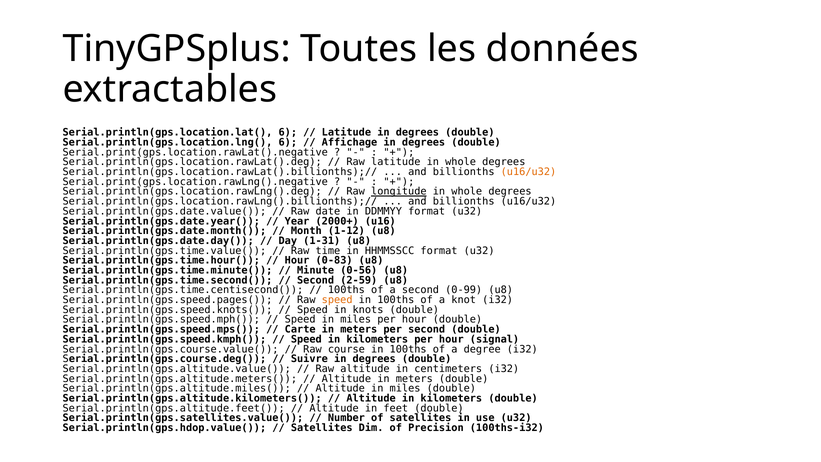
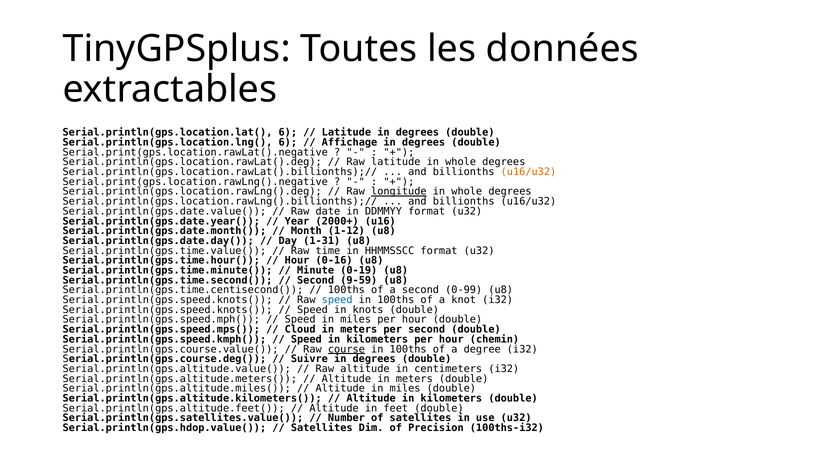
0-83: 0-83 -> 0-16
0-56: 0-56 -> 0-19
2-59: 2-59 -> 9-59
Serial.println(gps.speed.pages( at (167, 300): Serial.println(gps.speed.pages( -> Serial.println(gps.speed.knots(
speed at (337, 300) colour: orange -> blue
Carte: Carte -> Cloud
signal: signal -> chemin
course underline: none -> present
